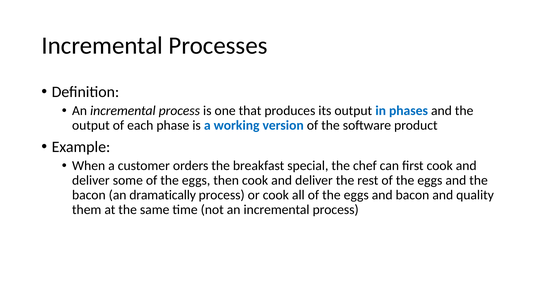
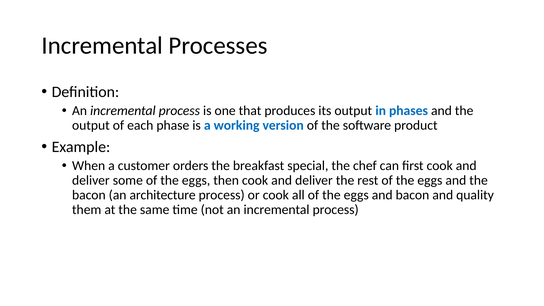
dramatically: dramatically -> architecture
